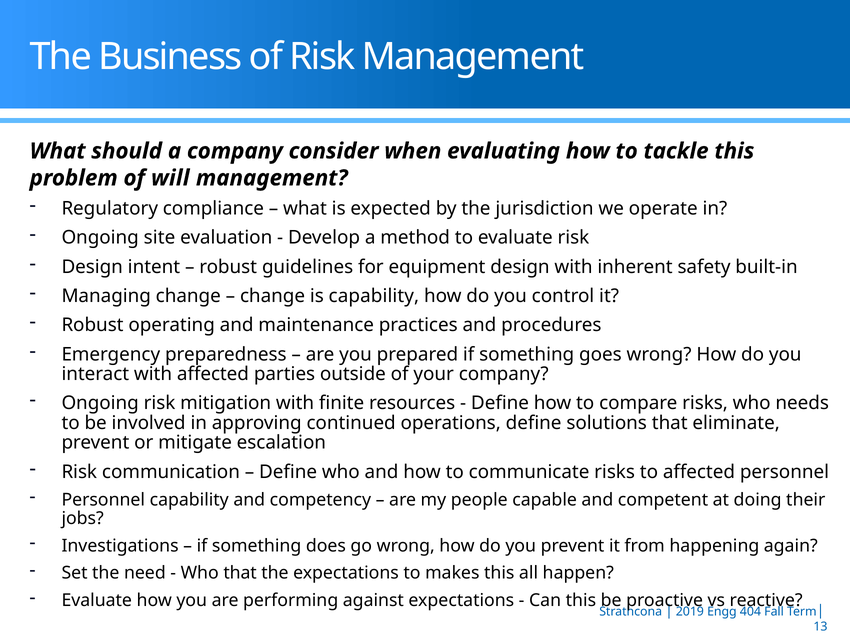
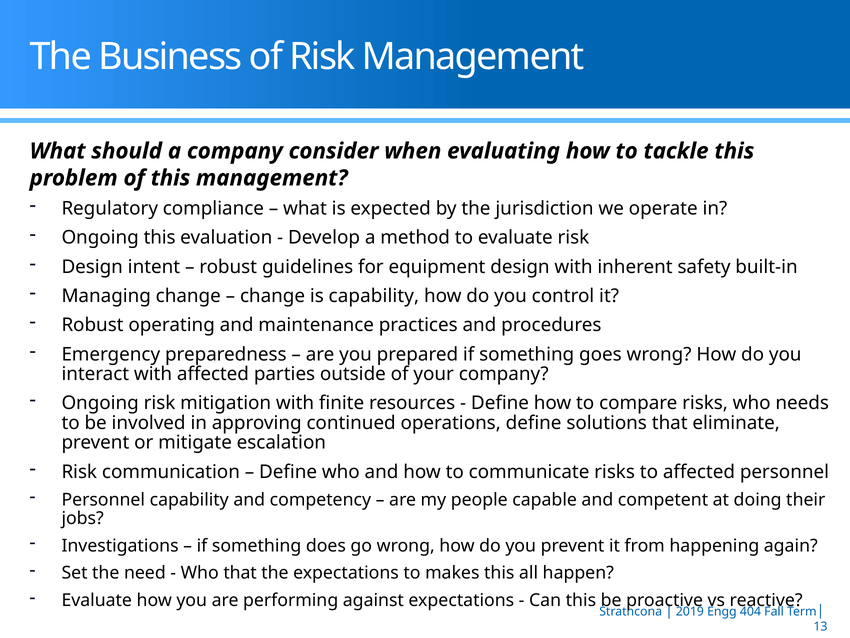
of will: will -> this
Ongoing site: site -> this
